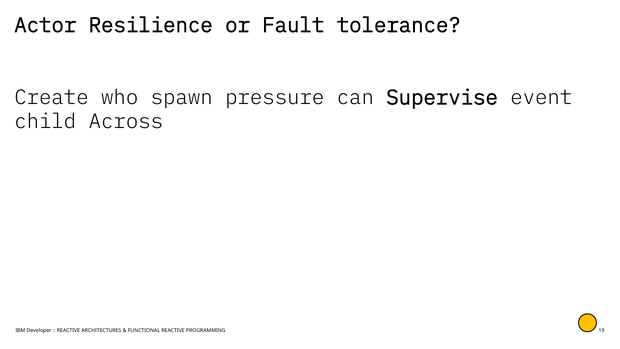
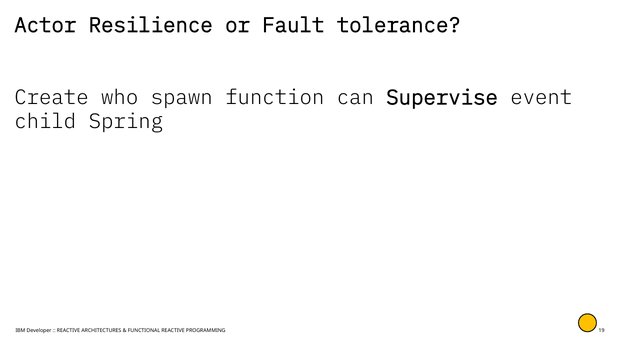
pressure: pressure -> function
Across: Across -> Spring
